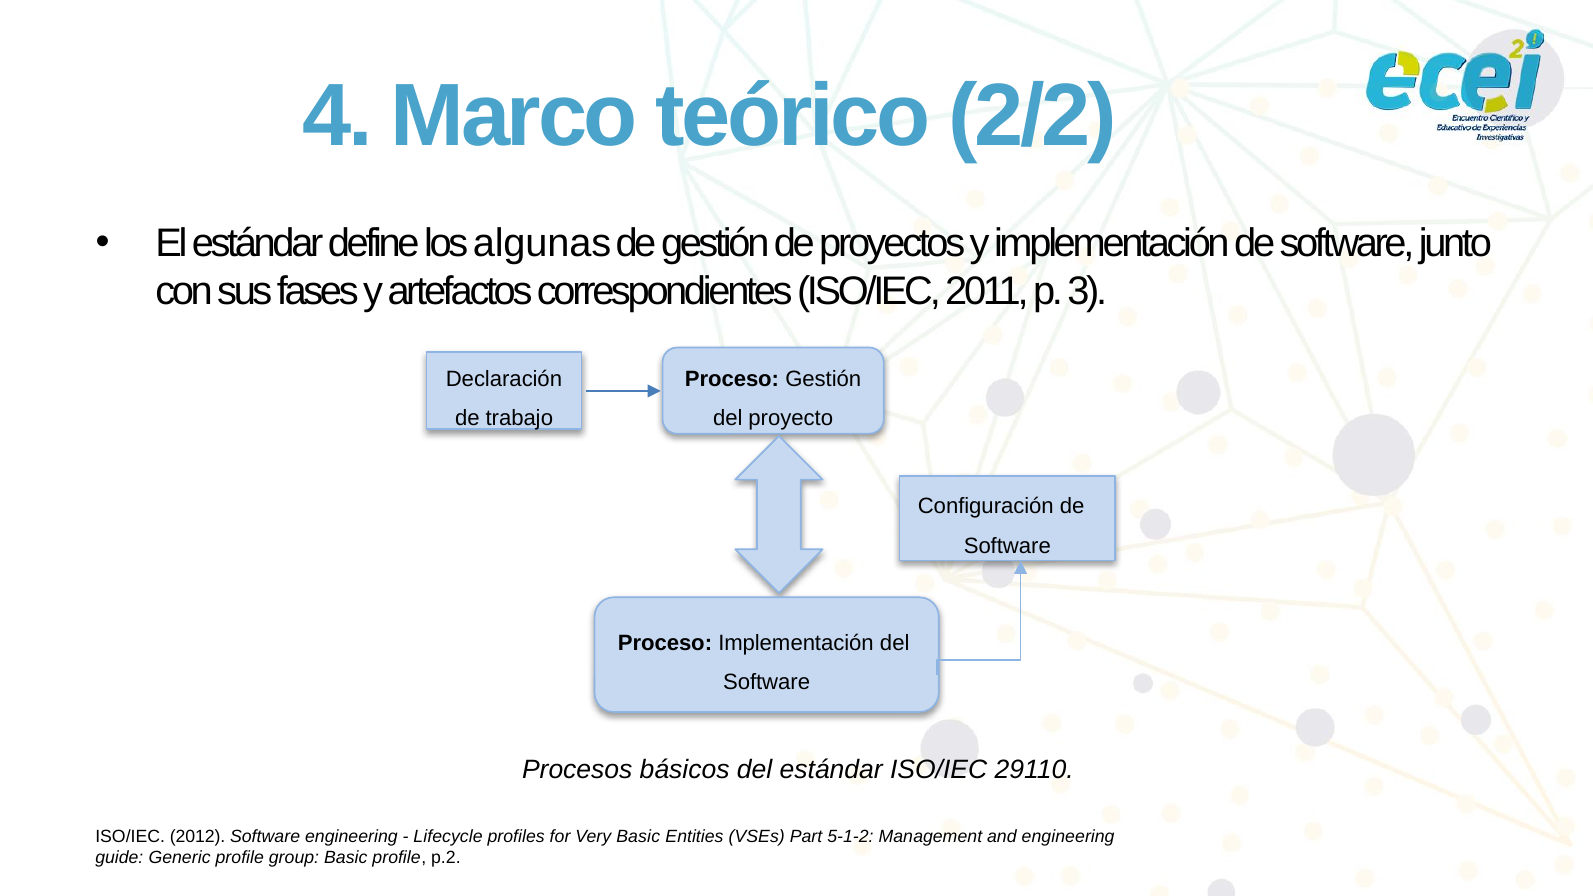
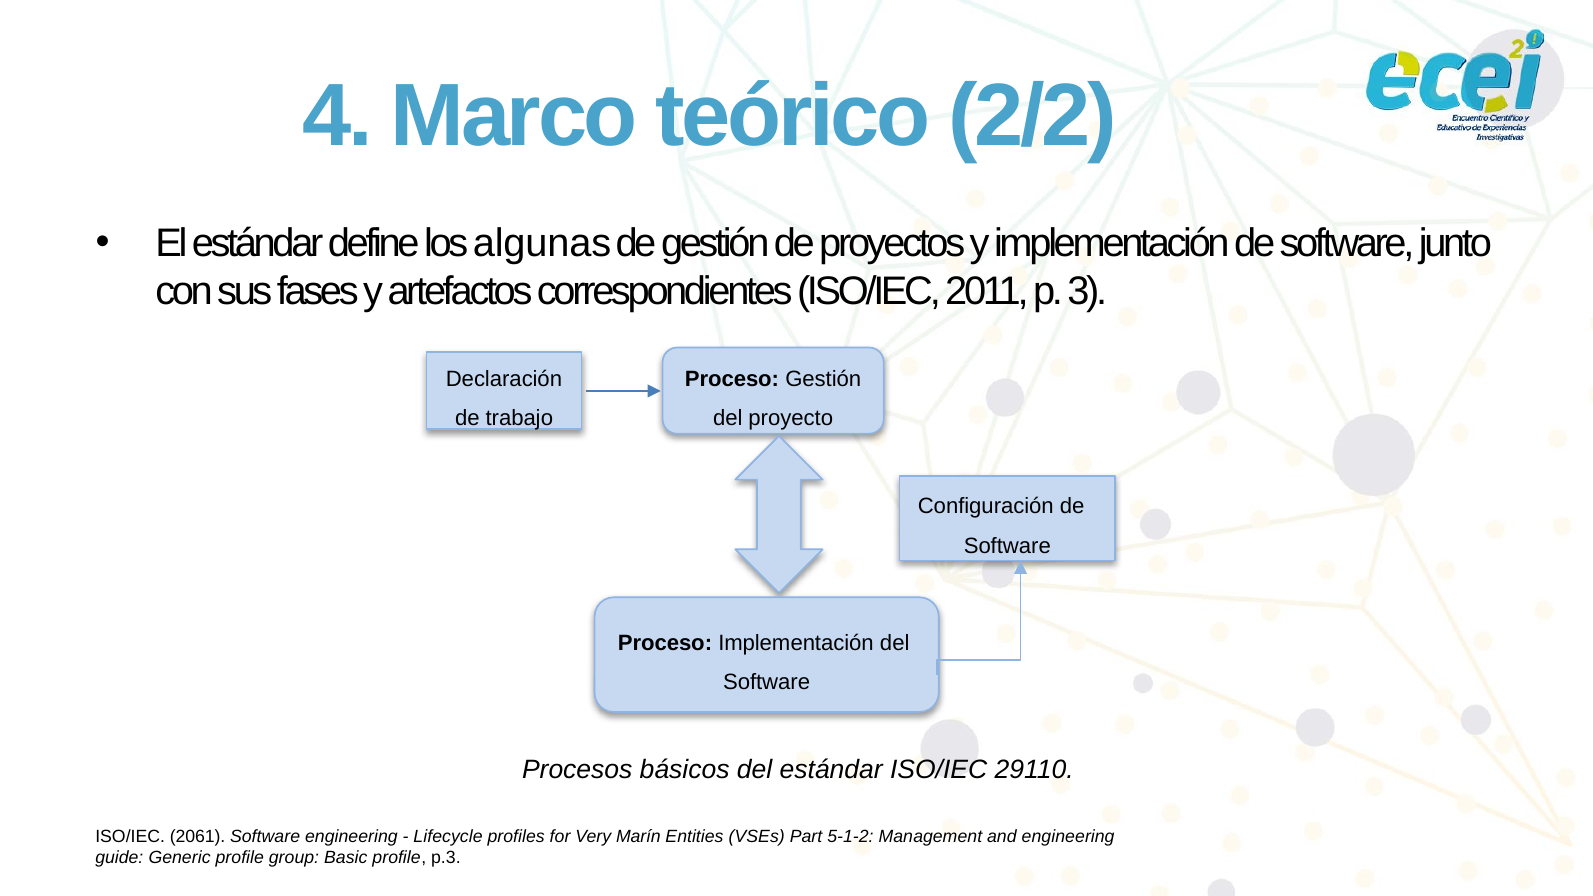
2012: 2012 -> 2061
Very Basic: Basic -> Marín
p.2: p.2 -> p.3
